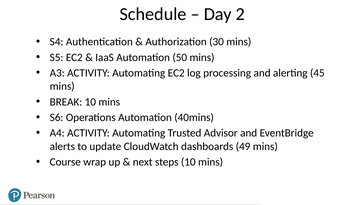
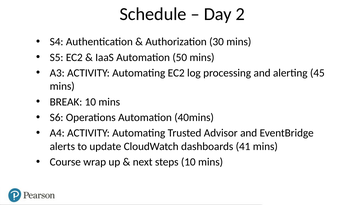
49: 49 -> 41
